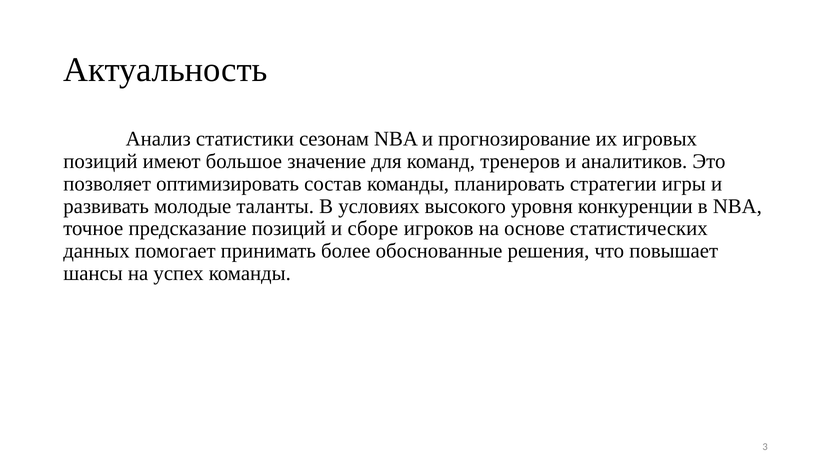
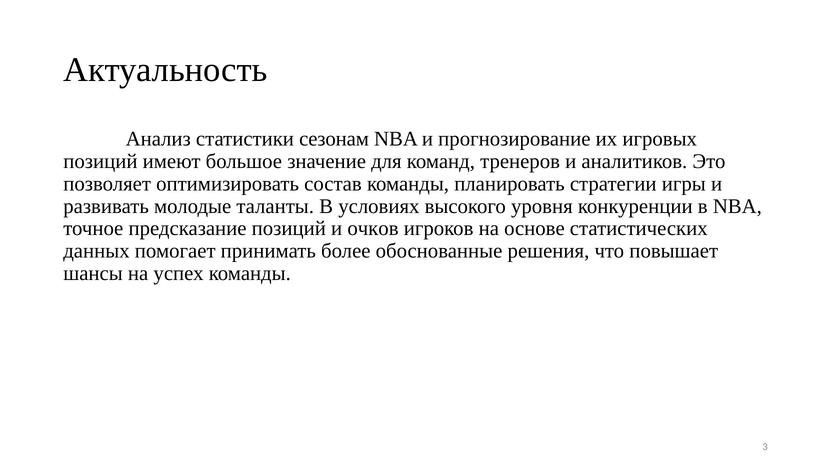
сборе: сборе -> очков
